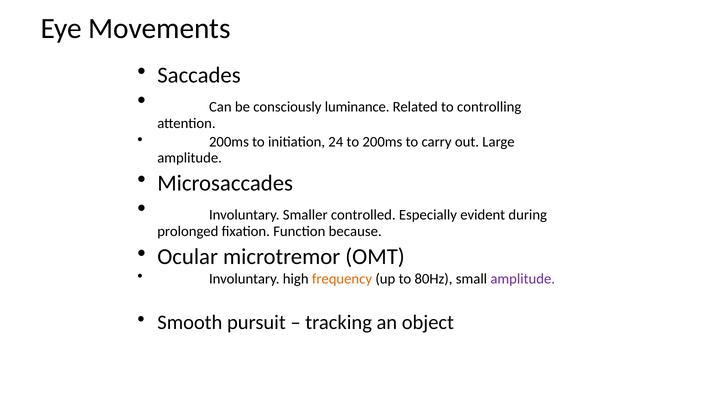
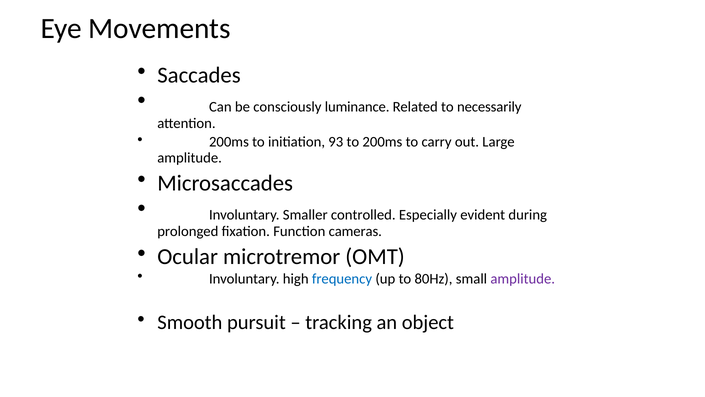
controlling: controlling -> necessarily
24: 24 -> 93
because: because -> cameras
frequency colour: orange -> blue
